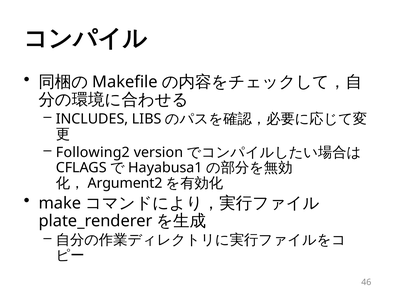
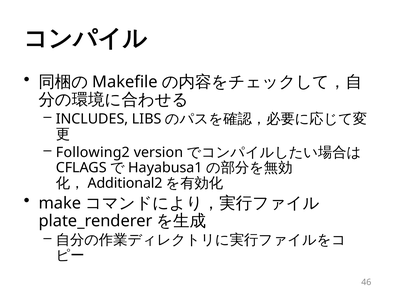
Argument2: Argument2 -> Additional2
